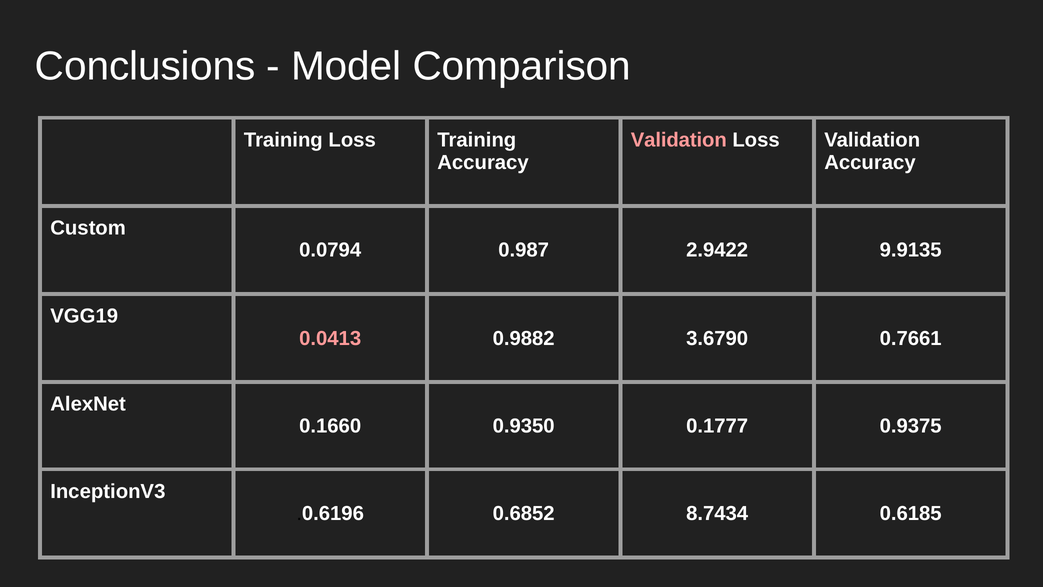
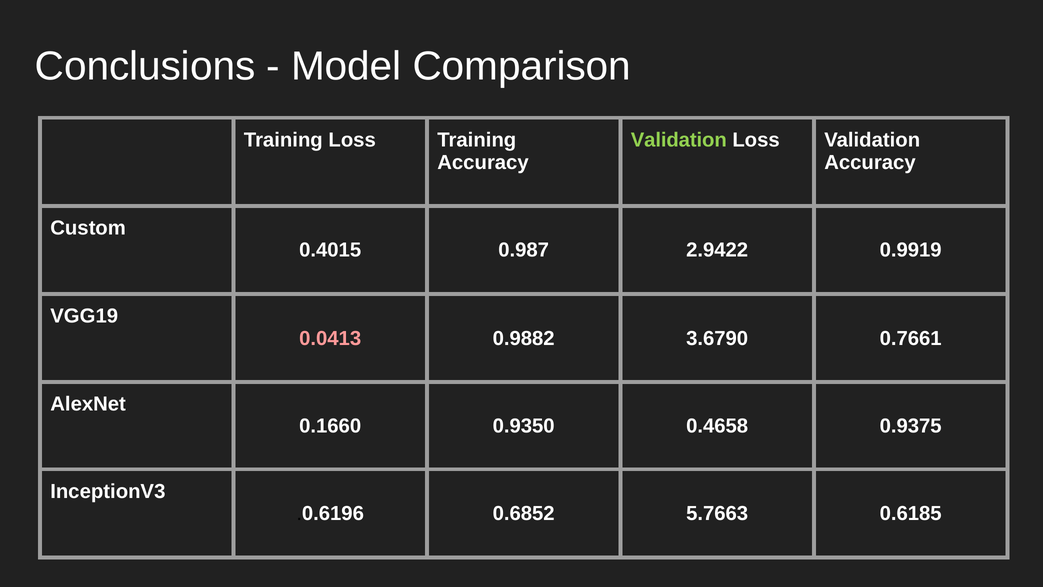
Validation at (679, 140) colour: pink -> light green
0.0794: 0.0794 -> 0.4015
9.9135: 9.9135 -> 0.9919
0.1777: 0.1777 -> 0.4658
8.7434: 8.7434 -> 5.7663
